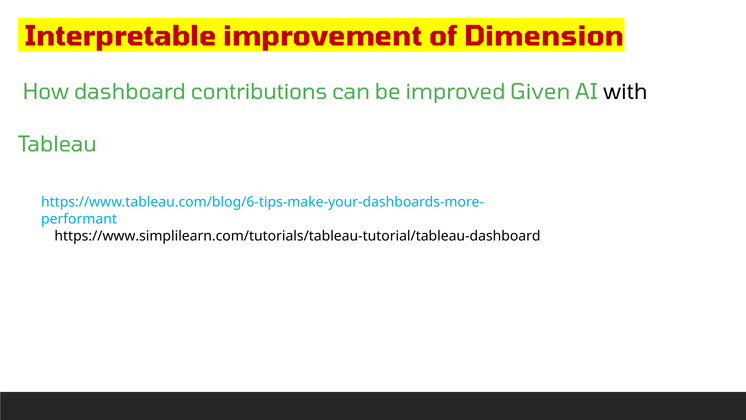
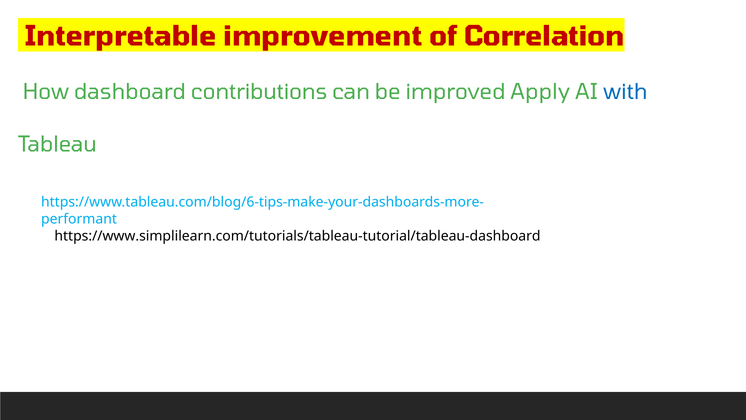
Dimension: Dimension -> Correlation
Given: Given -> Apply
with colour: black -> blue
